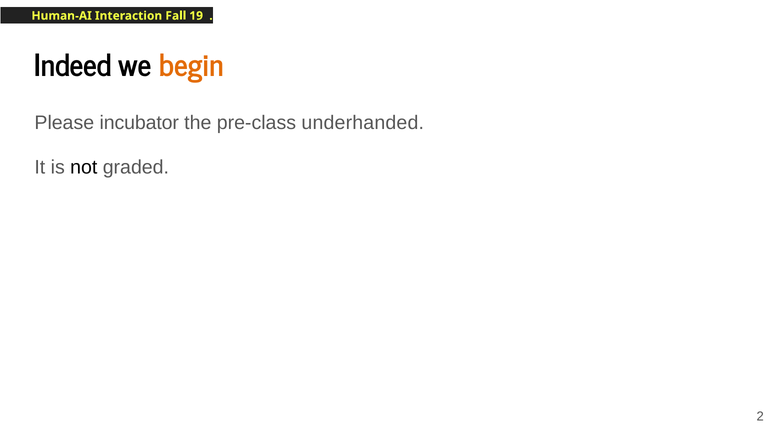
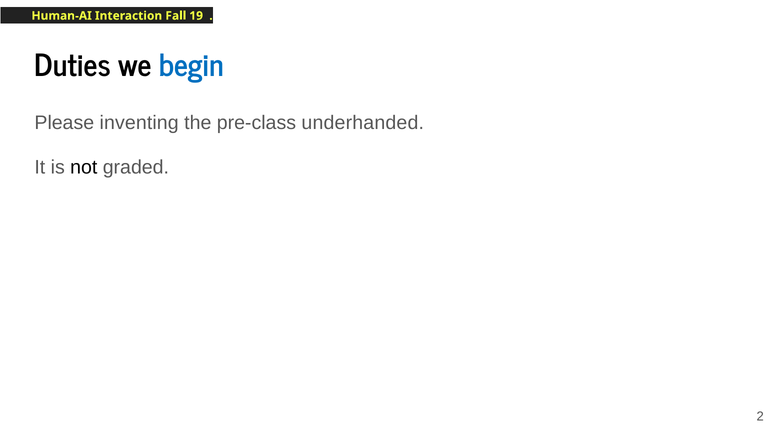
Indeed: Indeed -> Duties
begin colour: orange -> blue
incubator: incubator -> inventing
